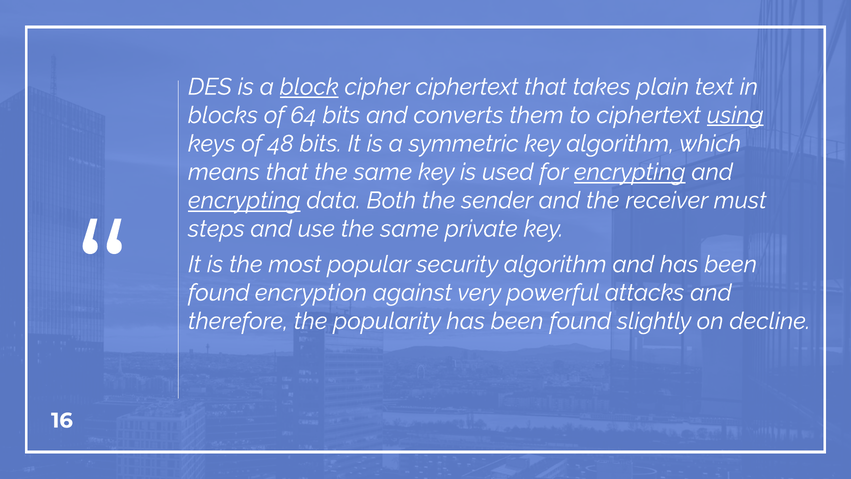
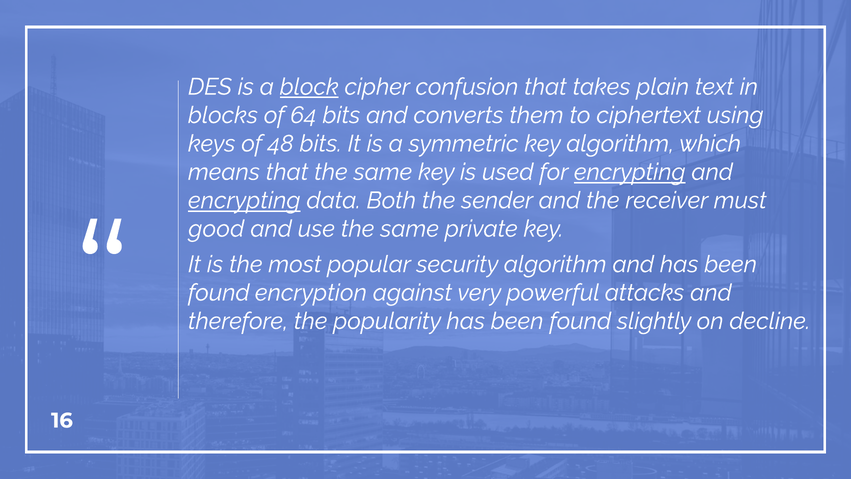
cipher ciphertext: ciphertext -> confusion
using underline: present -> none
steps: steps -> good
